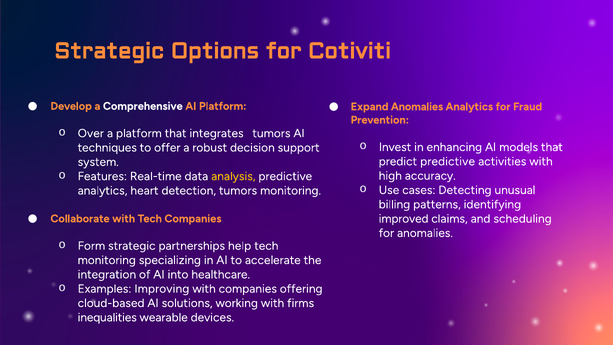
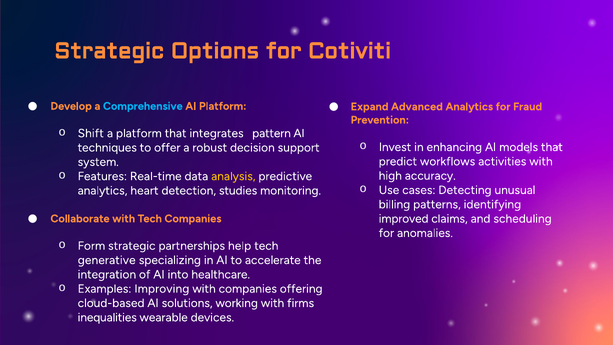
Comprehensive colour: white -> light blue
Expand Anomalies: Anomalies -> Advanced
Over: Over -> Shift
integrates tumors: tumors -> pattern
predict predictive: predictive -> workflows
detection tumors: tumors -> studies
monitoring at (107, 260): monitoring -> generative
